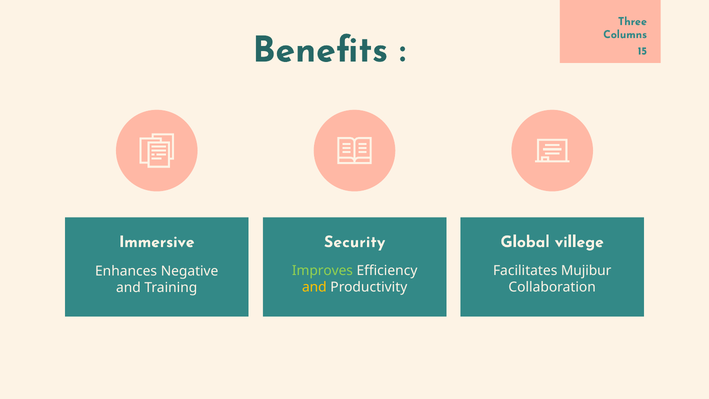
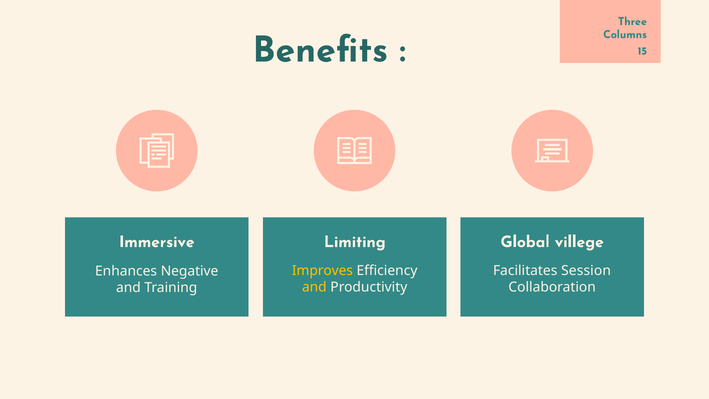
Security: Security -> Limiting
Improves colour: light green -> yellow
Mujibur: Mujibur -> Session
